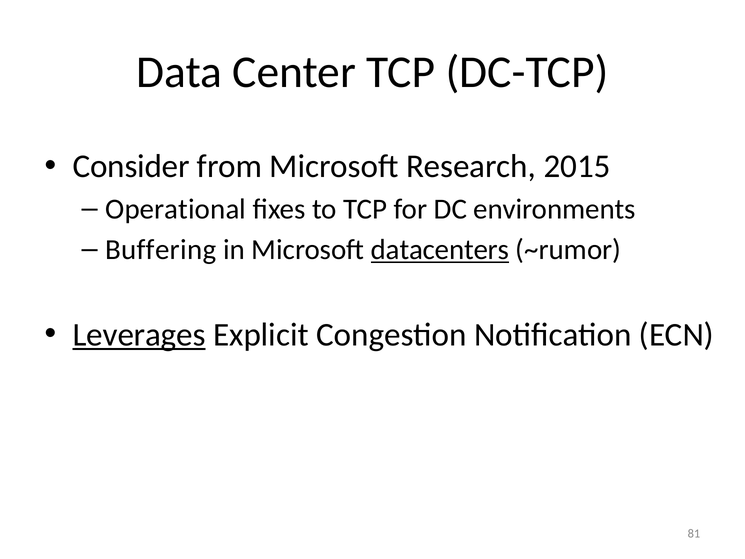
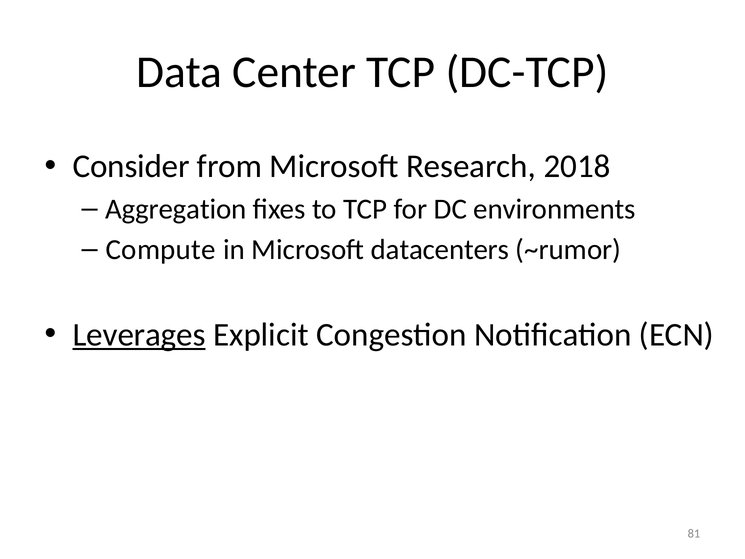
2015: 2015 -> 2018
Operational: Operational -> Aggregation
Buffering: Buffering -> Compute
datacenters underline: present -> none
